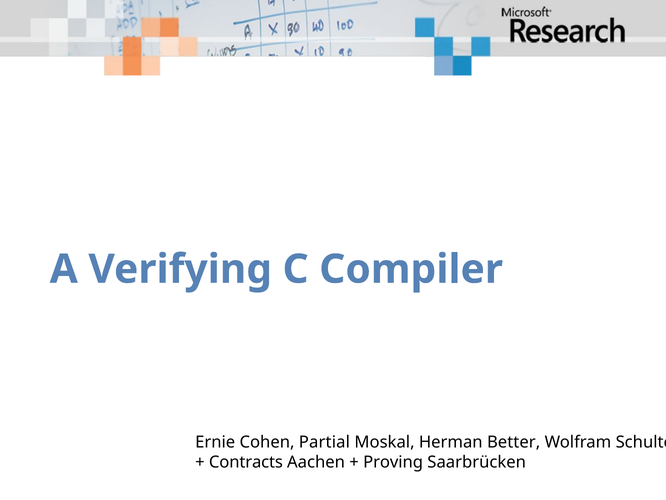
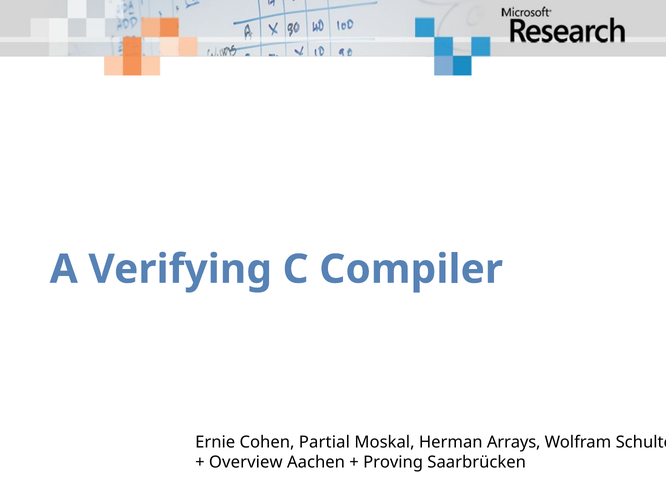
Better: Better -> Arrays
Contracts: Contracts -> Overview
